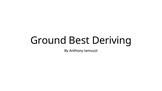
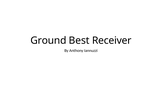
Deriving: Deriving -> Receiver
